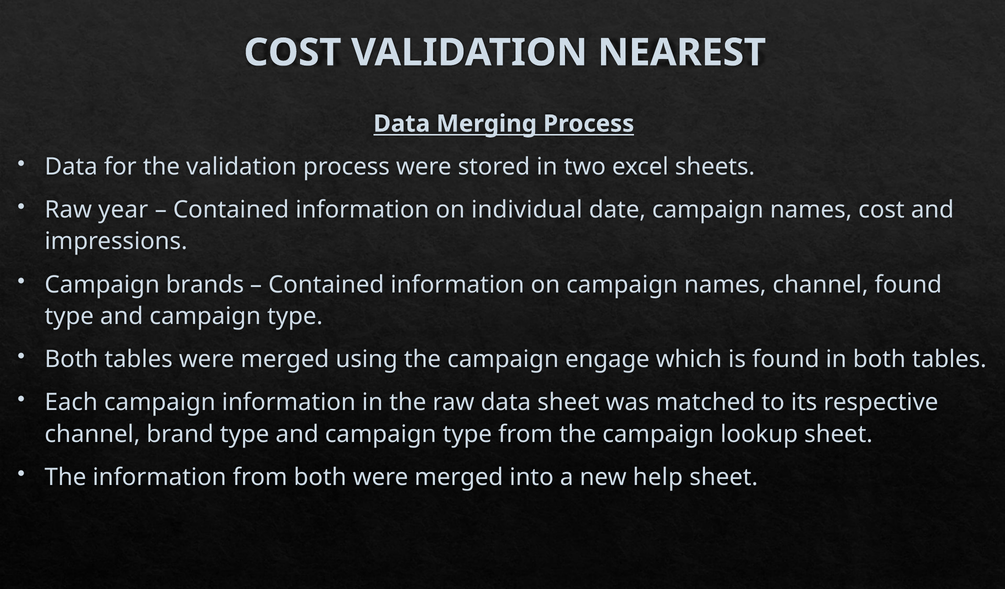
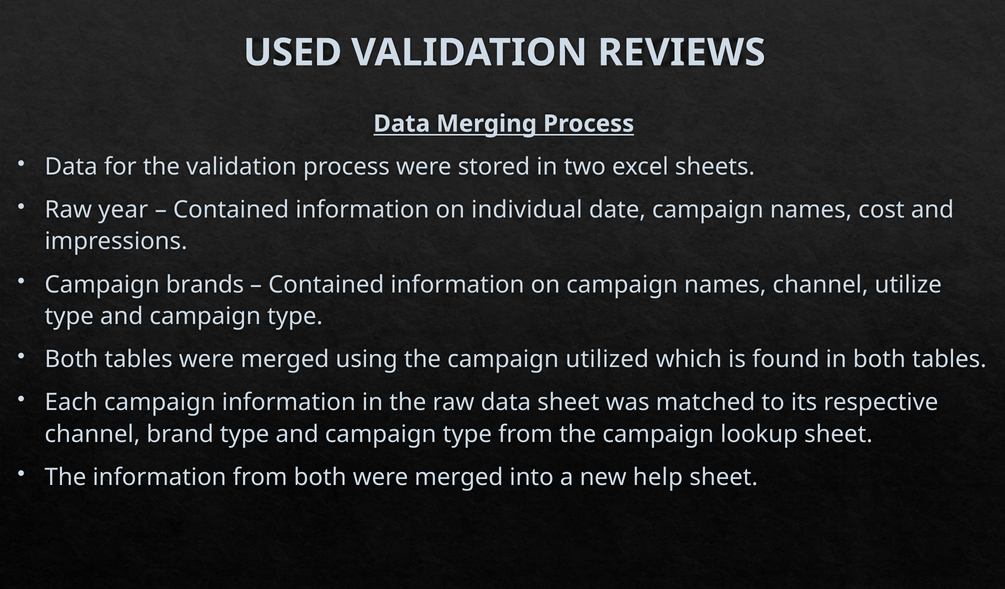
COST at (293, 53): COST -> USED
NEAREST: NEAREST -> REVIEWS
channel found: found -> utilize
engage: engage -> utilized
